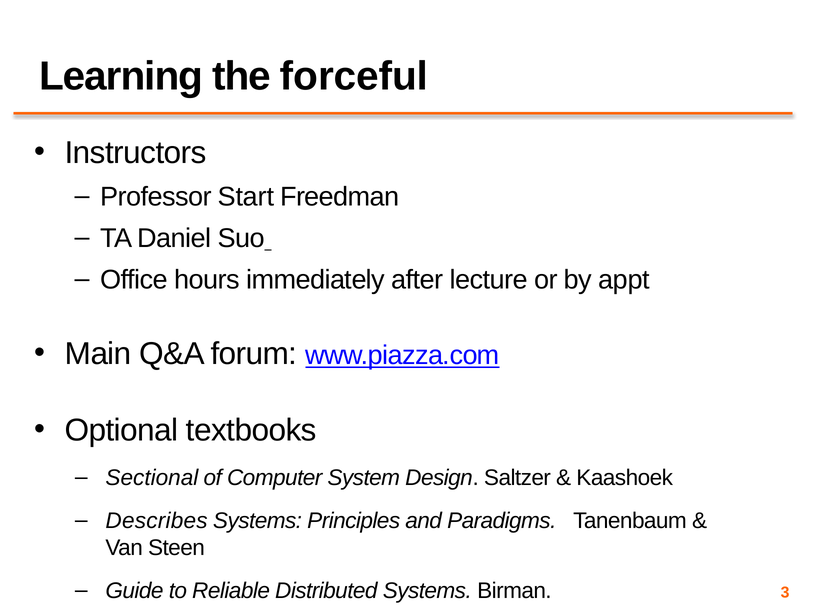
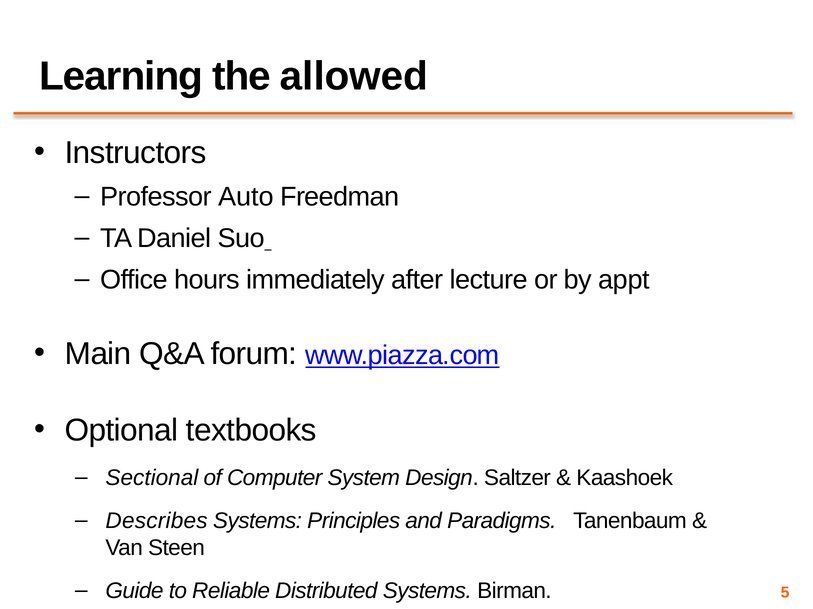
forceful: forceful -> allowed
Start: Start -> Auto
3: 3 -> 5
